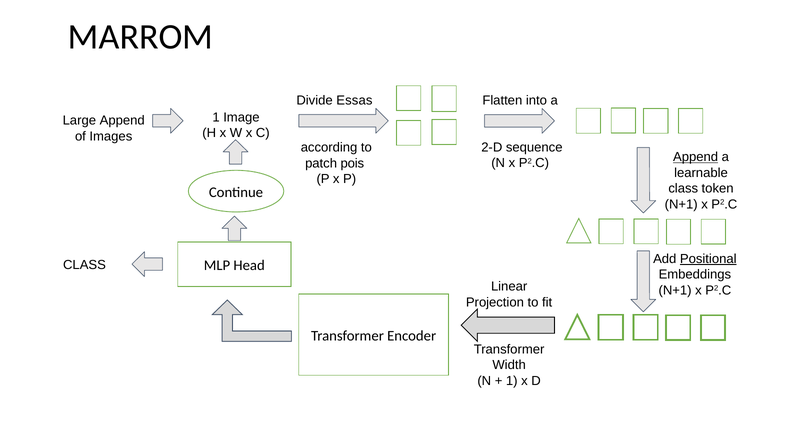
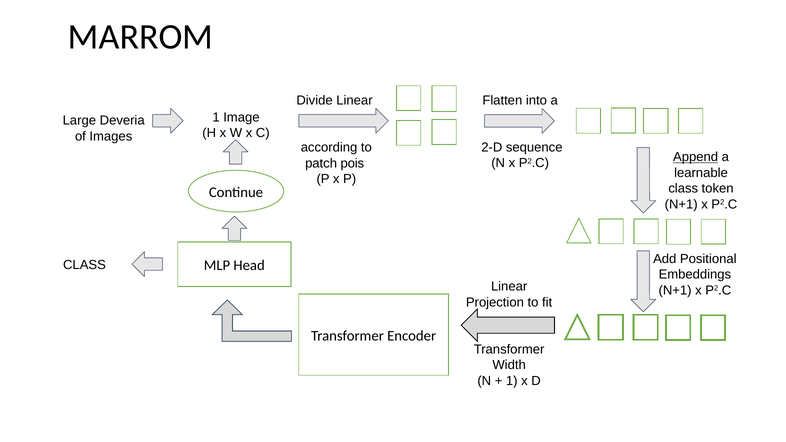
Divide Essas: Essas -> Linear
Large Append: Append -> Deveria
Positional underline: present -> none
